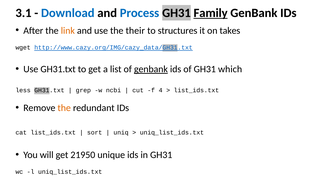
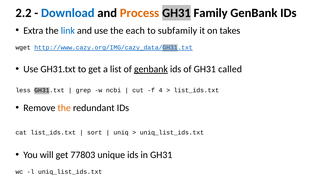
3.1: 3.1 -> 2.2
Process colour: blue -> orange
Family underline: present -> none
After: After -> Extra
link colour: orange -> blue
their: their -> each
structures: structures -> subfamily
which: which -> called
21950: 21950 -> 77803
